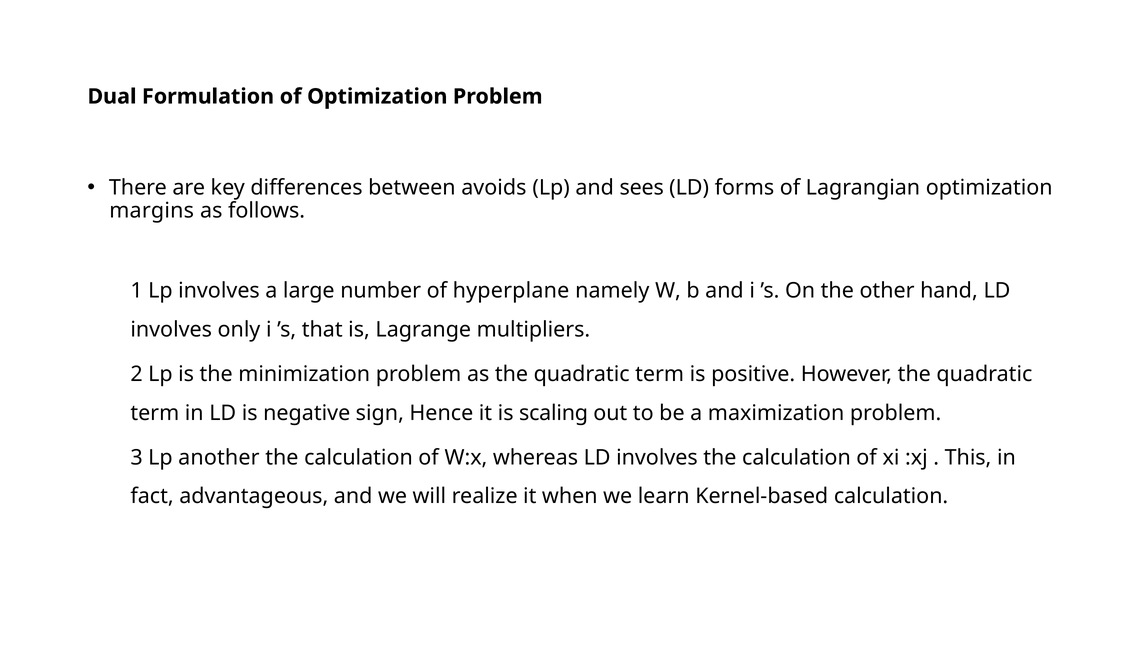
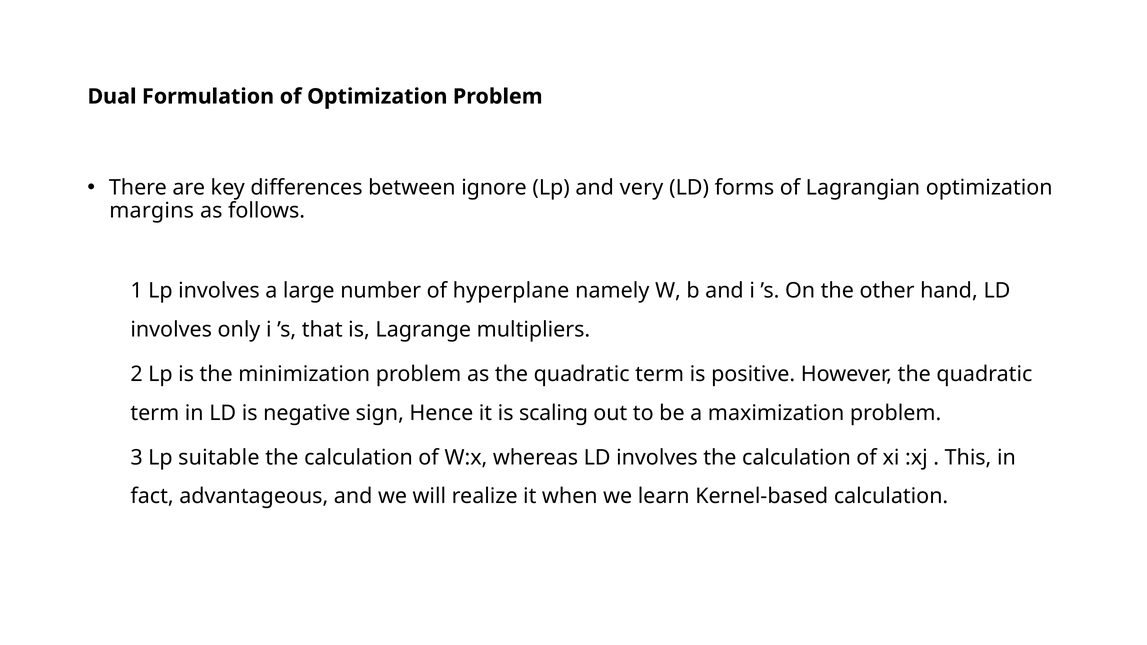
avoids: avoids -> ignore
sees: sees -> very
another: another -> suitable
